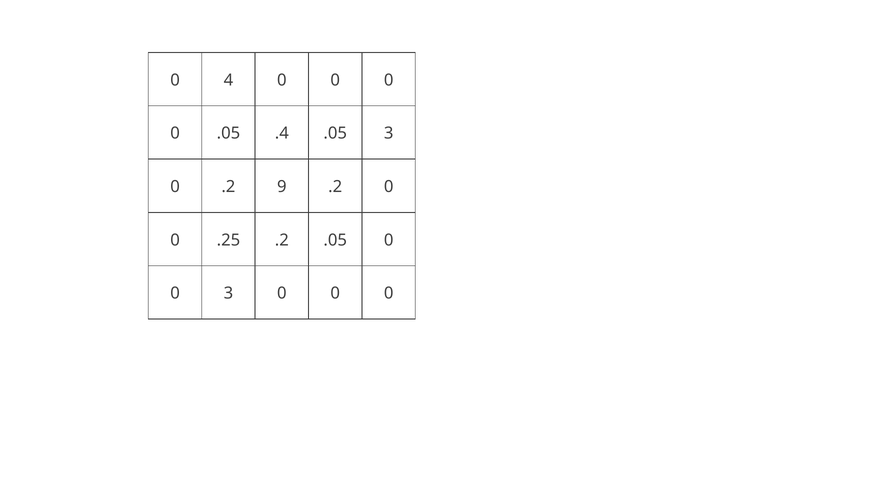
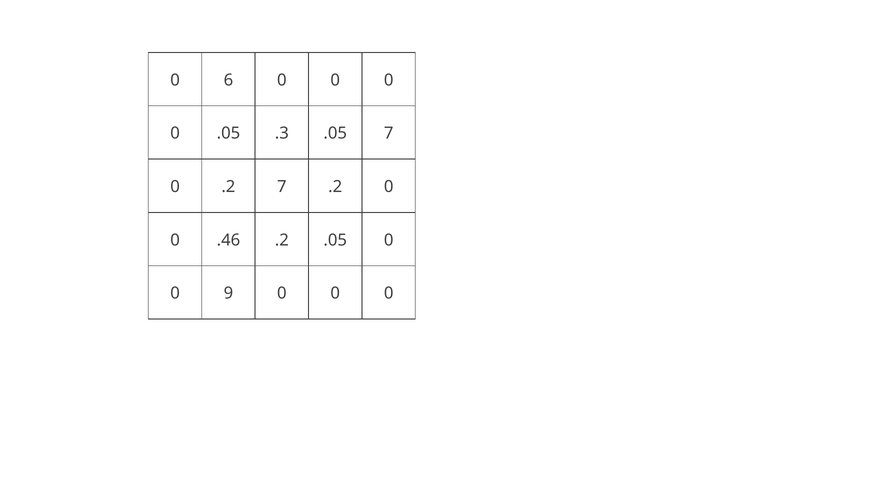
4: 4 -> 6
.4: .4 -> .3
.05 3: 3 -> 7
.2 9: 9 -> 7
.25: .25 -> .46
0 3: 3 -> 9
